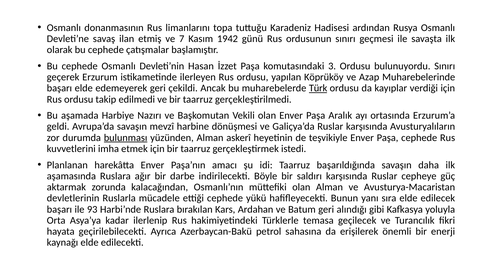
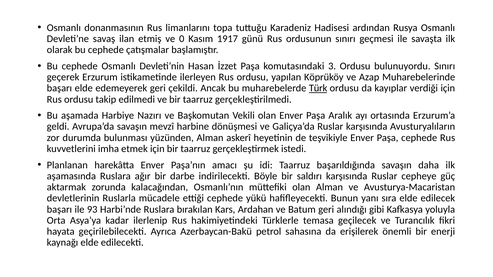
7: 7 -> 0
1942: 1942 -> 1917
bulunması underline: present -> none
